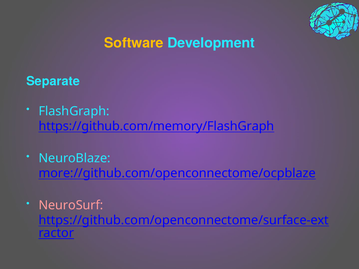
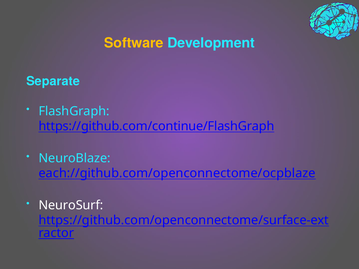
https://github.com/memory/FlashGraph: https://github.com/memory/FlashGraph -> https://github.com/continue/FlashGraph
more://github.com/openconnectome/ocpblaze: more://github.com/openconnectome/ocpblaze -> each://github.com/openconnectome/ocpblaze
NeuroSurf colour: pink -> white
